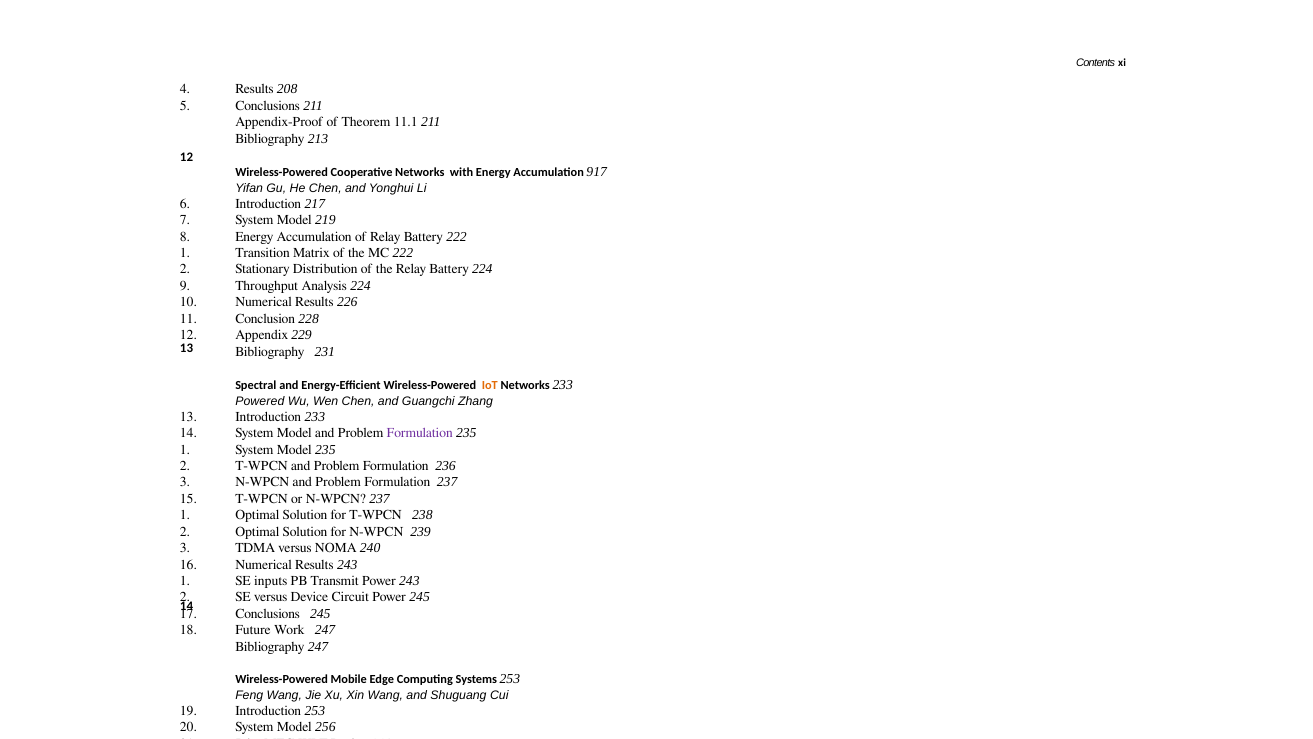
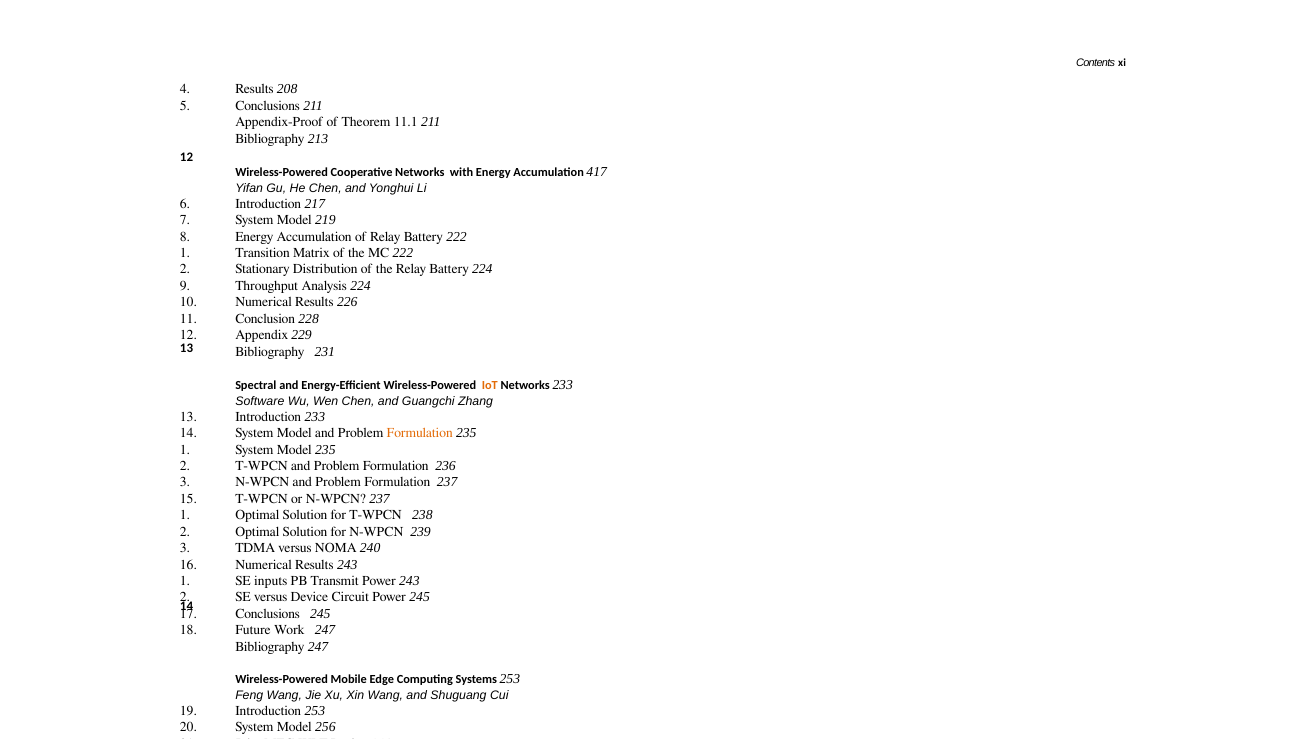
917: 917 -> 417
Powered: Powered -> Software
Formulation at (420, 433) colour: purple -> orange
